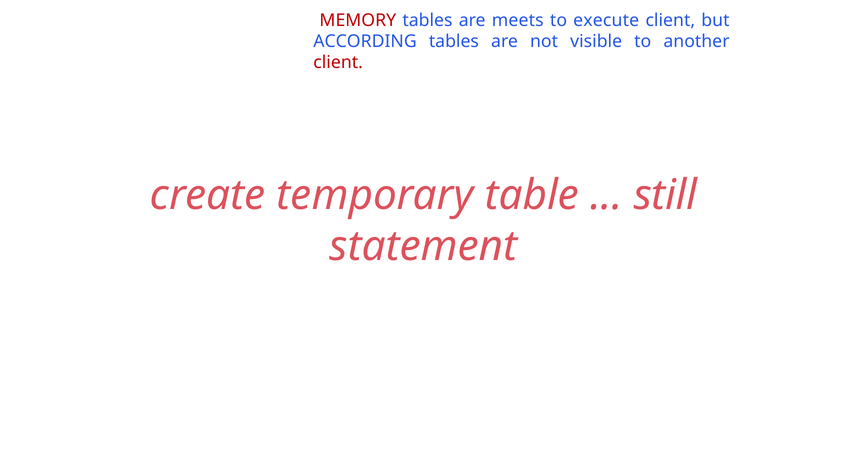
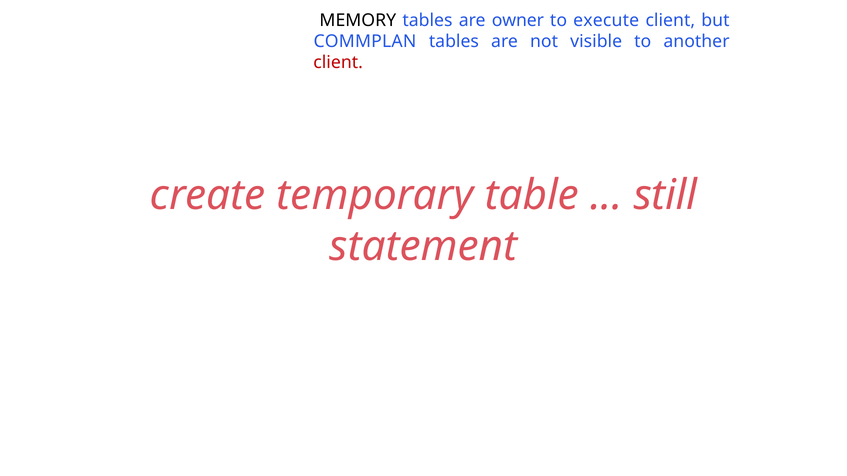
MEMORY colour: red -> black
meets: meets -> owner
ACCORDING: ACCORDING -> COMMPLAN
